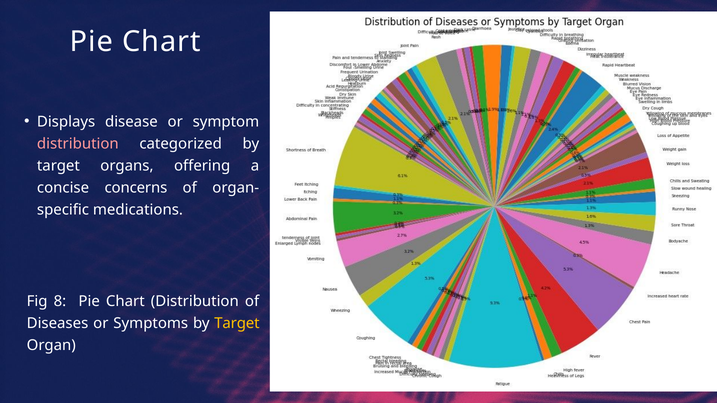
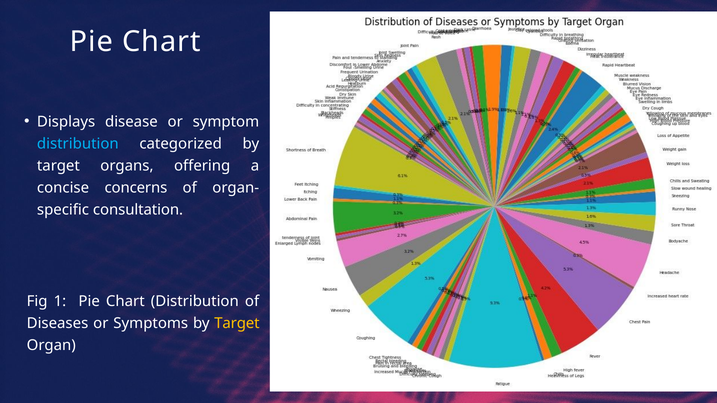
distribution at (78, 144) colour: pink -> light blue
medications: medications -> consultation
8: 8 -> 1
